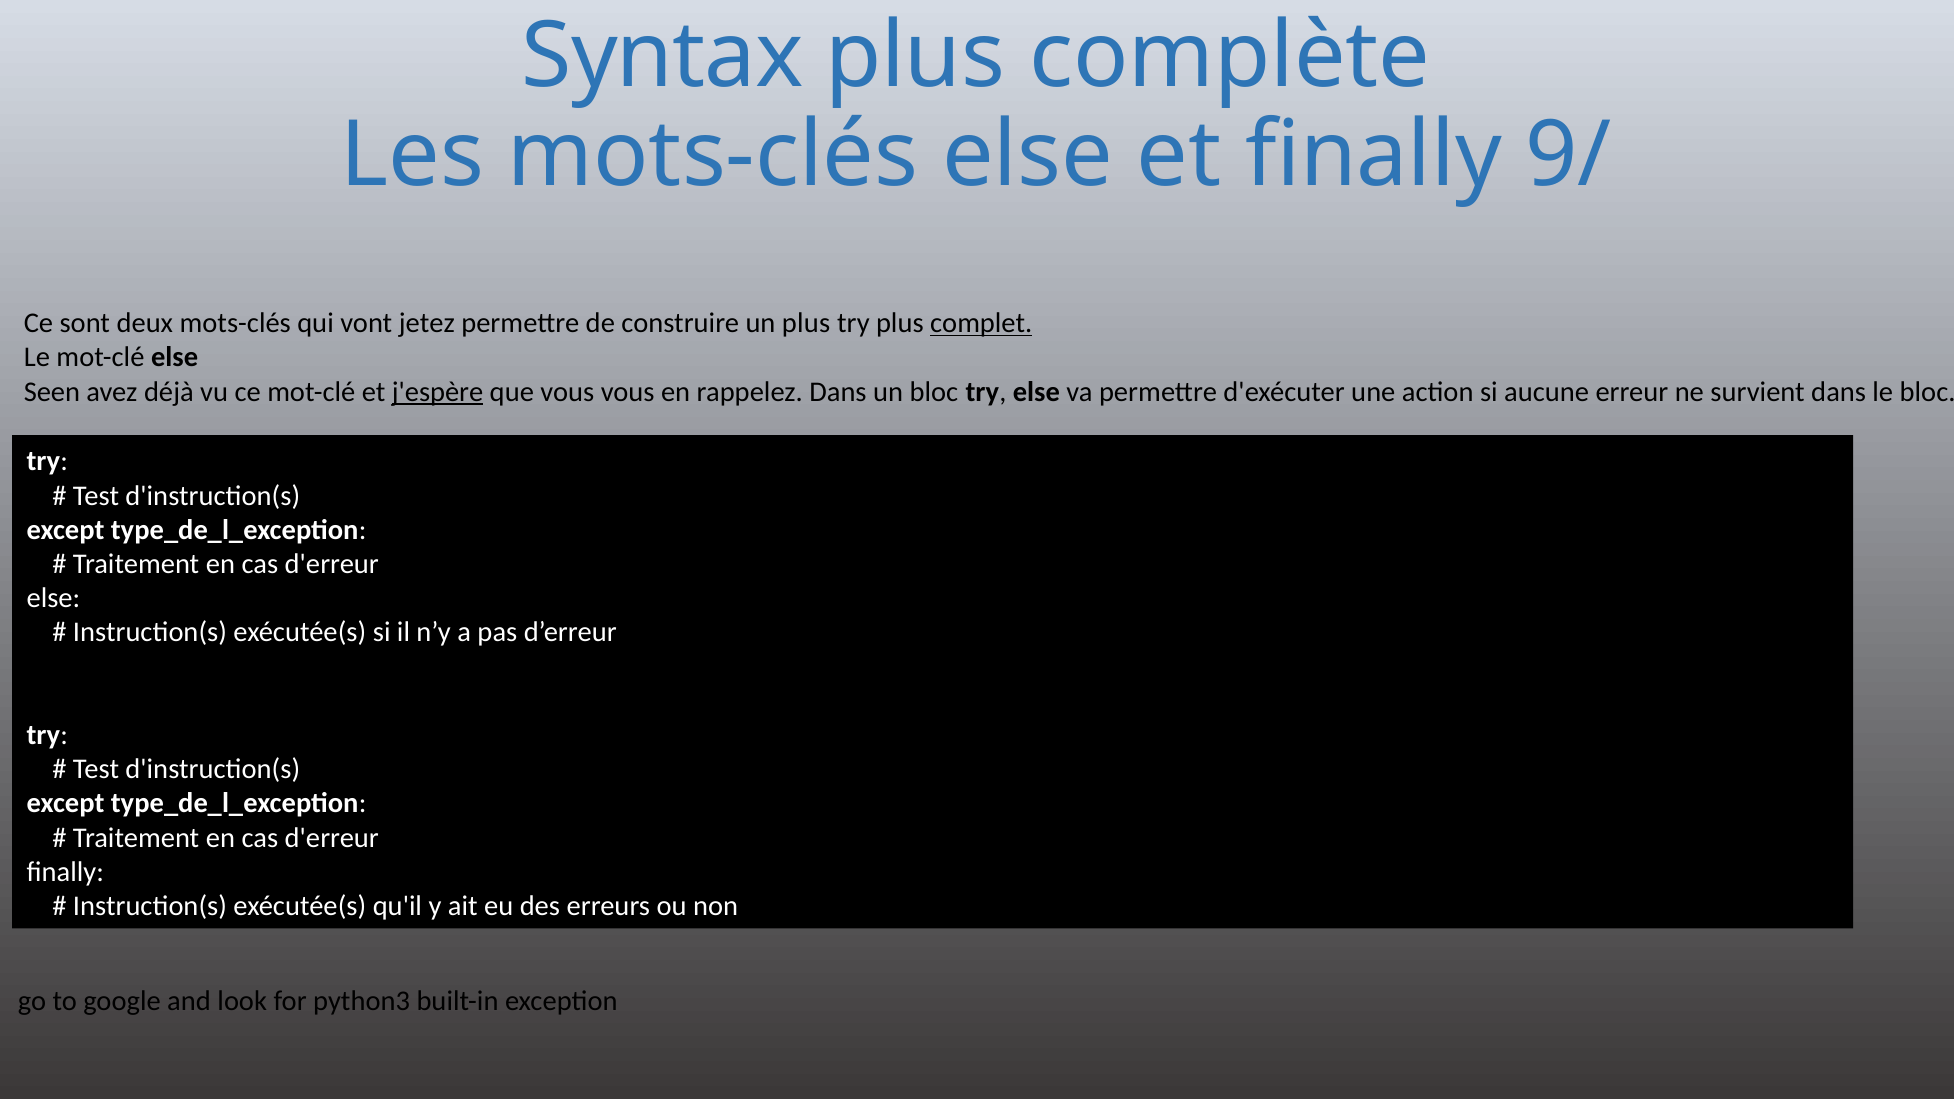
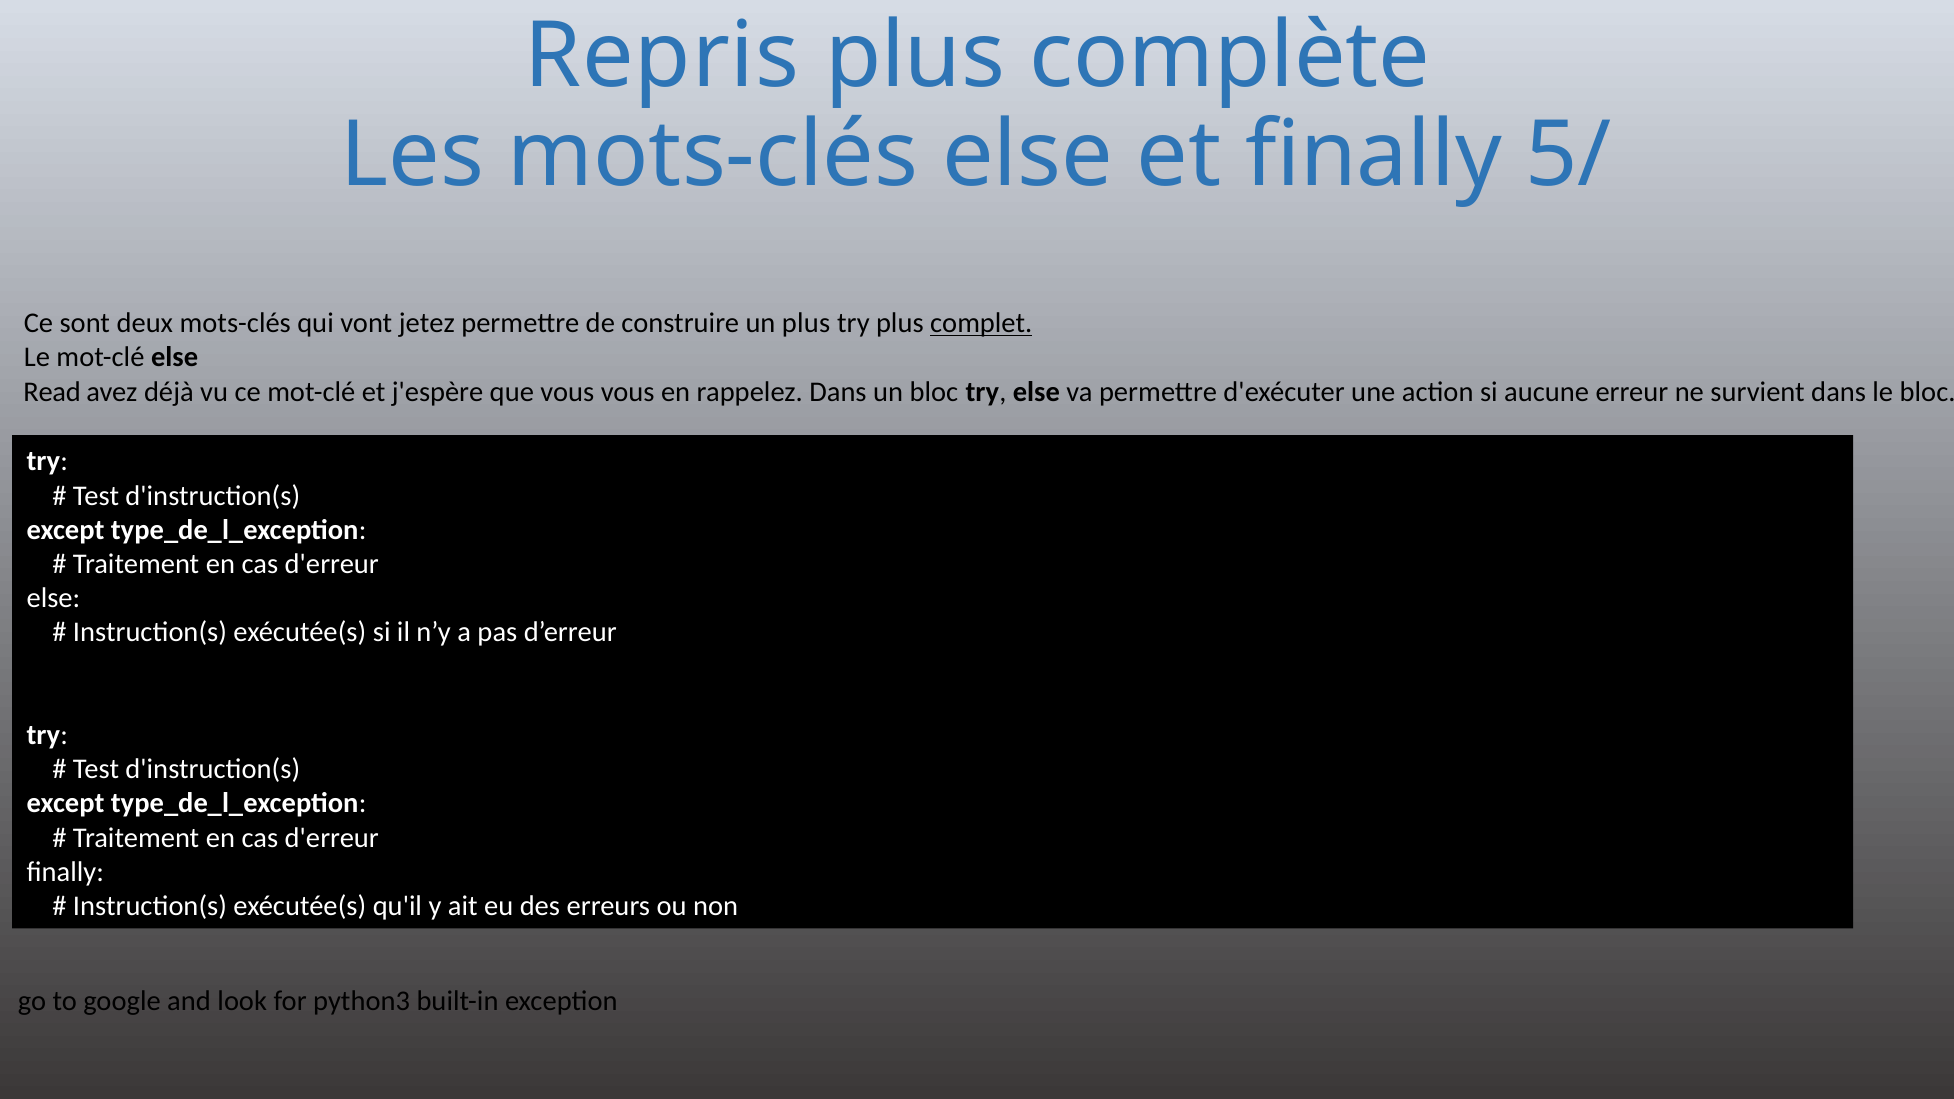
Syntax: Syntax -> Repris
9/: 9/ -> 5/
Seen: Seen -> Read
j'espère underline: present -> none
